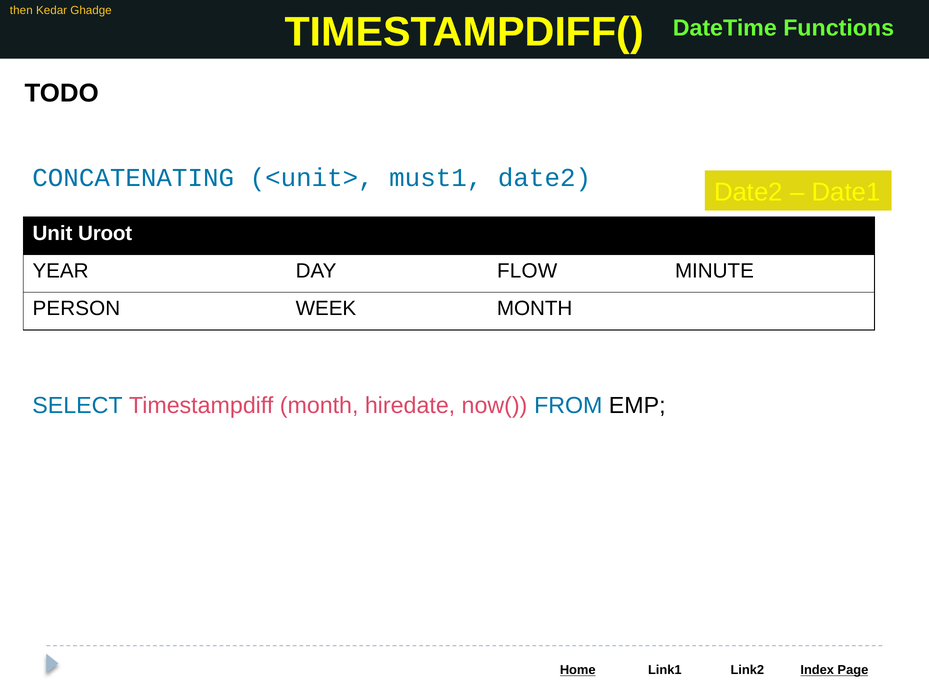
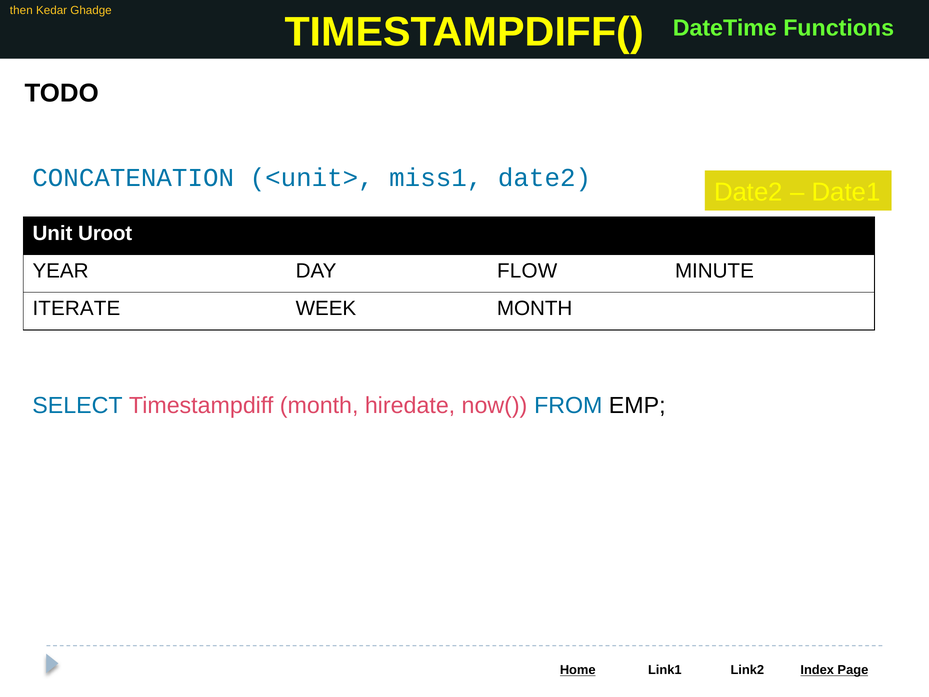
CONCATENATING: CONCATENATING -> CONCATENATION
must1: must1 -> miss1
PERSON: PERSON -> ITERATE
